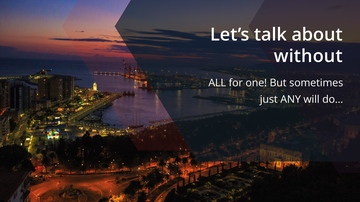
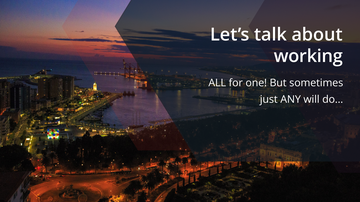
without: without -> working
